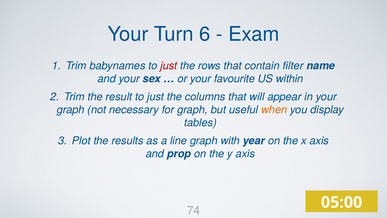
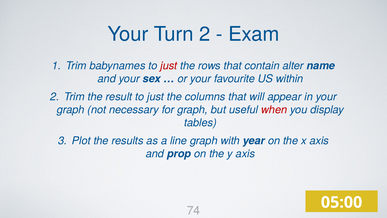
Turn 6: 6 -> 2
filter: filter -> alter
when colour: orange -> red
